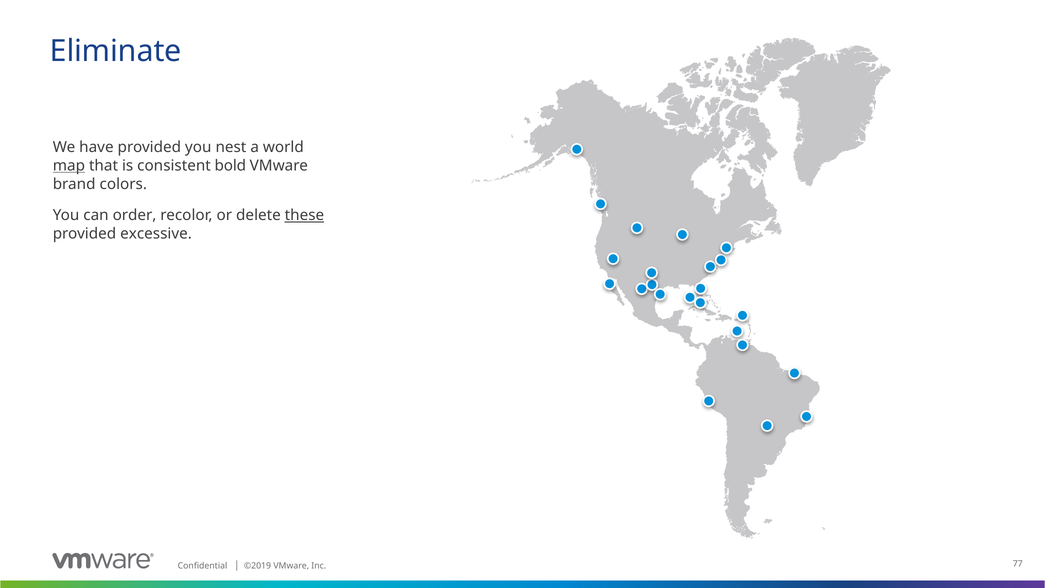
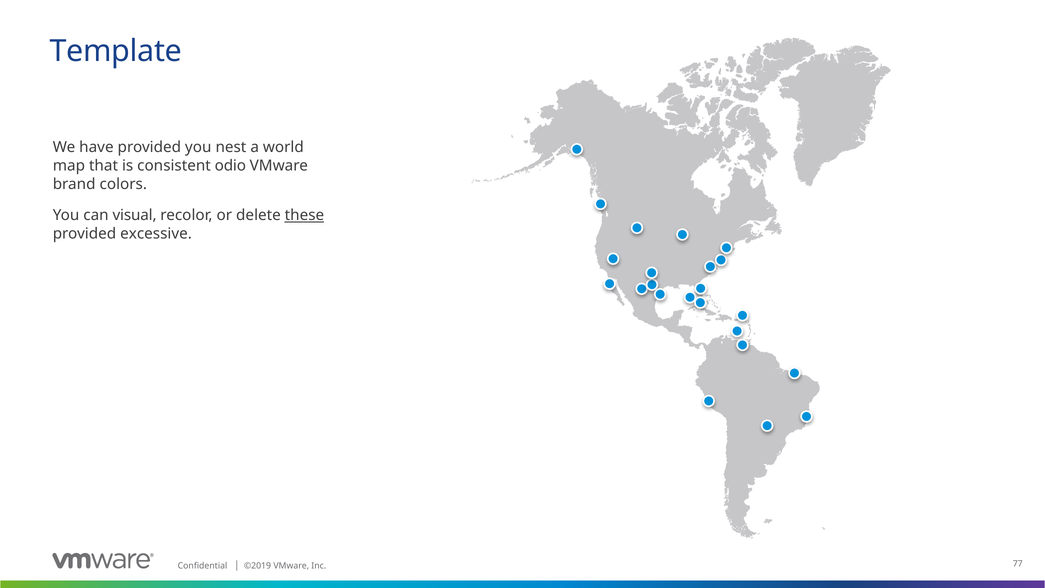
Eliminate: Eliminate -> Template
map underline: present -> none
bold: bold -> odio
order: order -> visual
